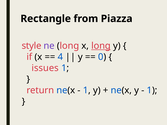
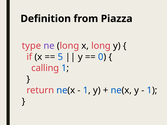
Rectangle: Rectangle -> Definition
style: style -> type
long at (101, 46) underline: present -> none
4: 4 -> 5
issues: issues -> calling
